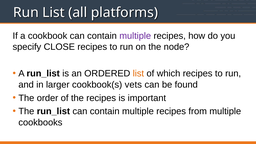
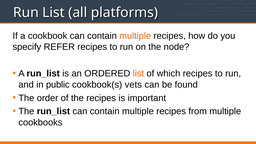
multiple at (135, 36) colour: purple -> orange
CLOSE: CLOSE -> REFER
larger: larger -> public
